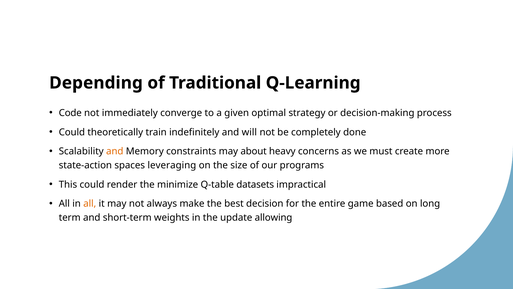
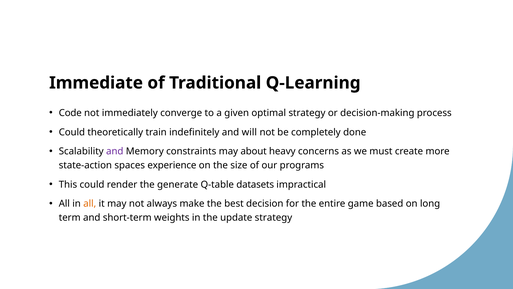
Depending: Depending -> Immediate
and at (115, 151) colour: orange -> purple
leveraging: leveraging -> experience
minimize: minimize -> generate
update allowing: allowing -> strategy
